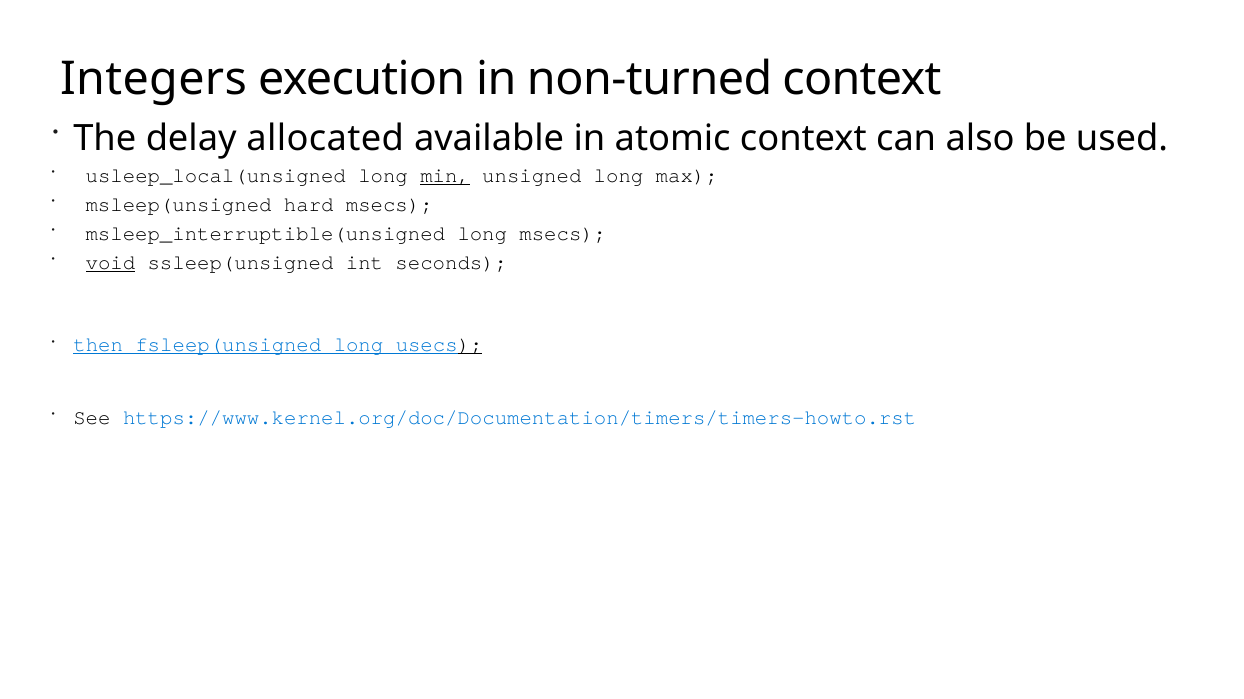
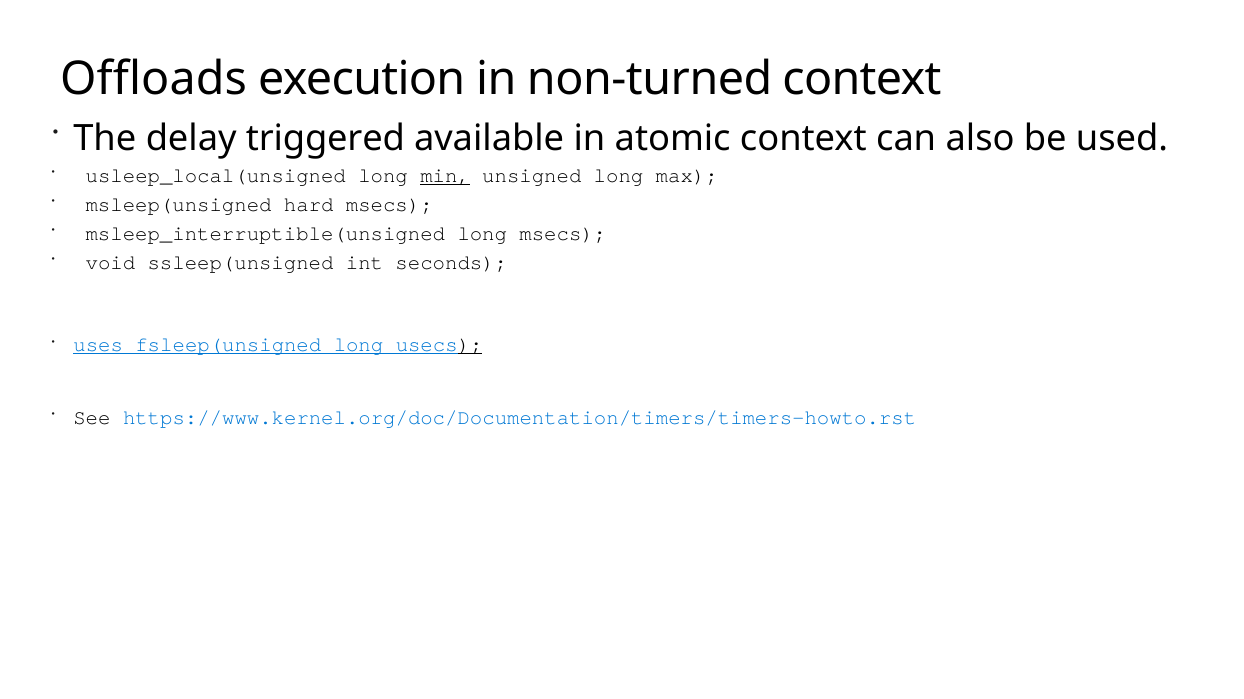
Integers: Integers -> Offloads
allocated: allocated -> triggered
void underline: present -> none
then: then -> uses
